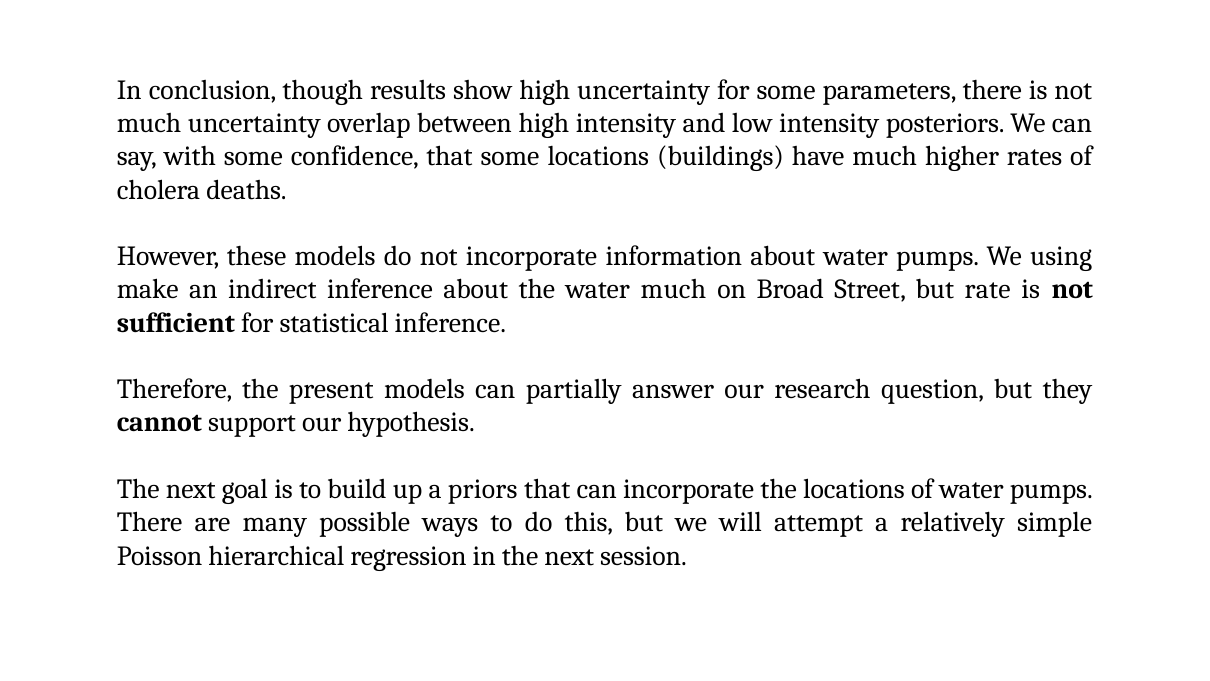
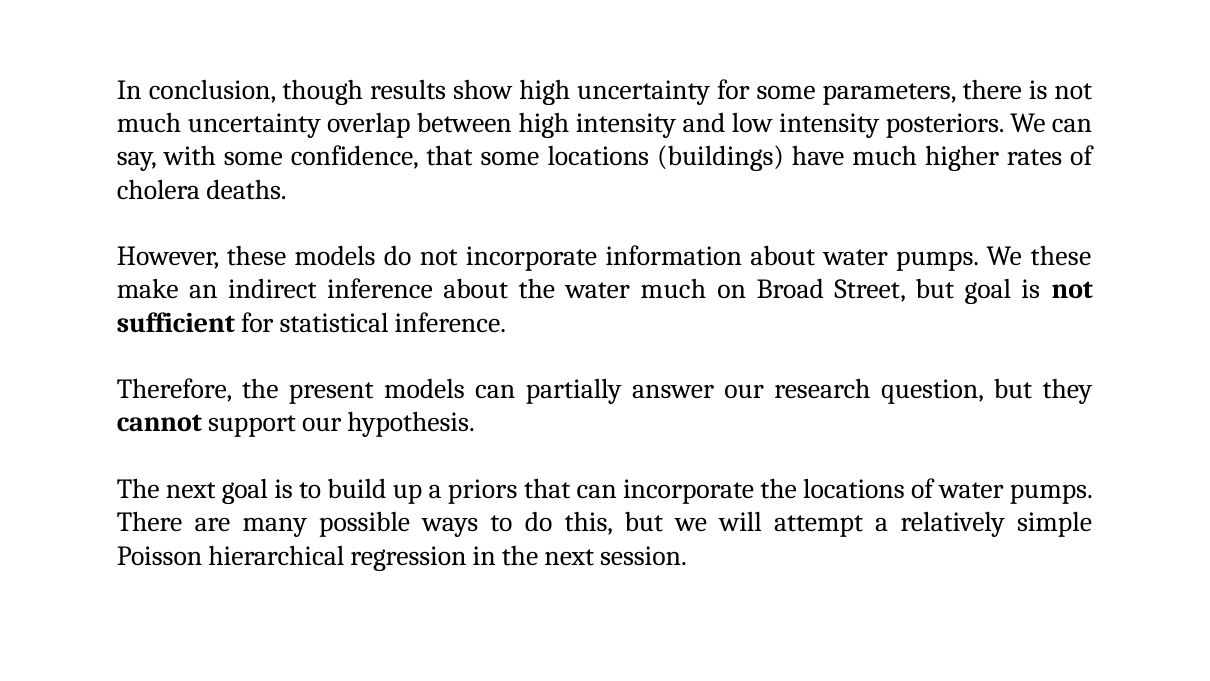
We using: using -> these
but rate: rate -> goal
